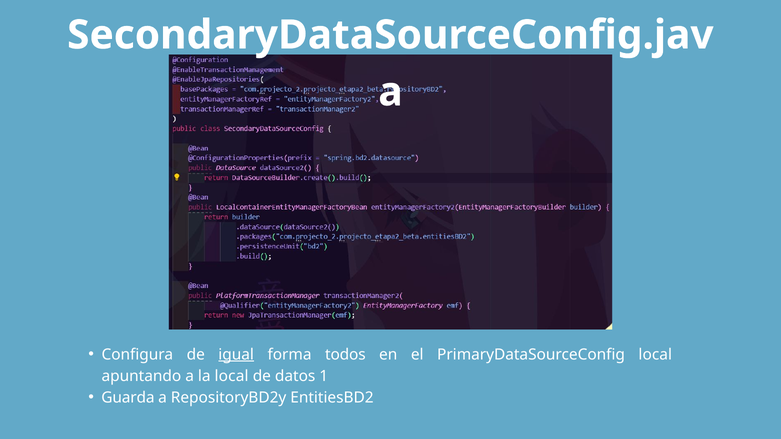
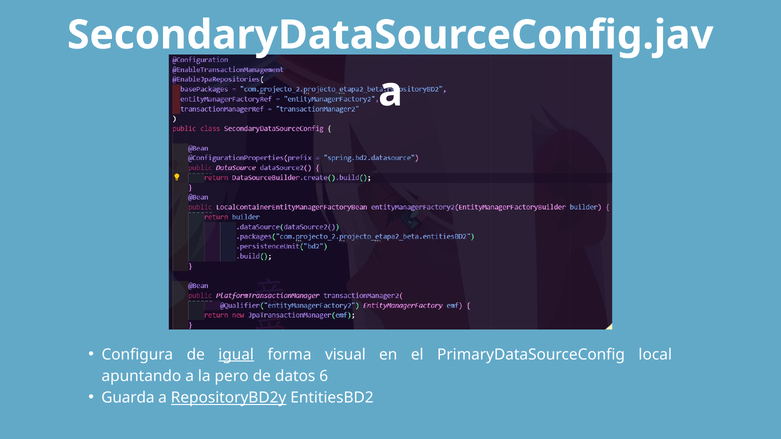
todos: todos -> visual
la local: local -> pero
1: 1 -> 6
RepositoryBD2y underline: none -> present
